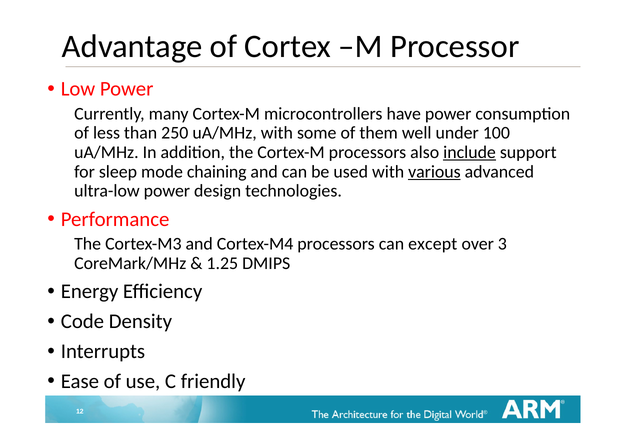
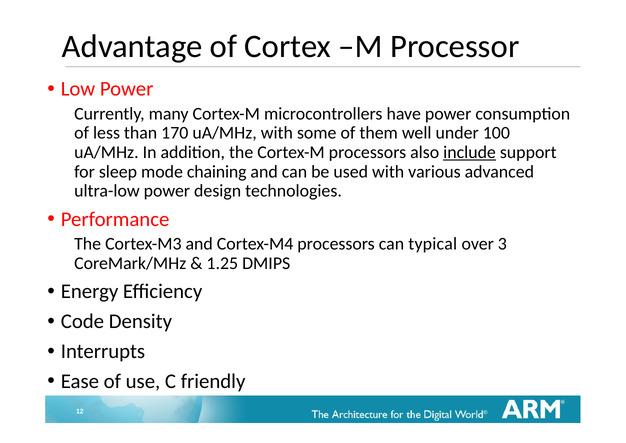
250: 250 -> 170
various underline: present -> none
except: except -> typical
